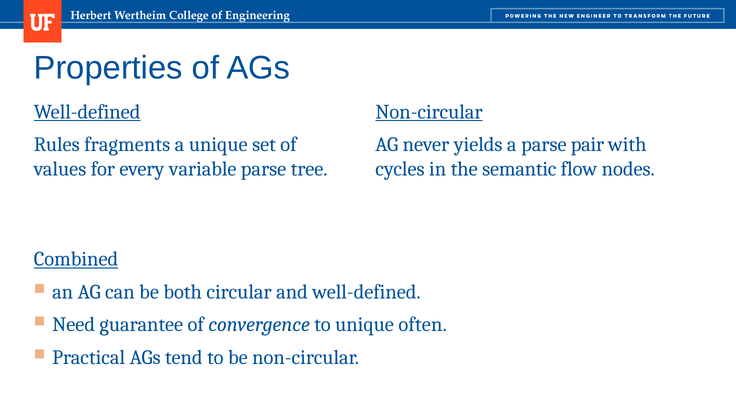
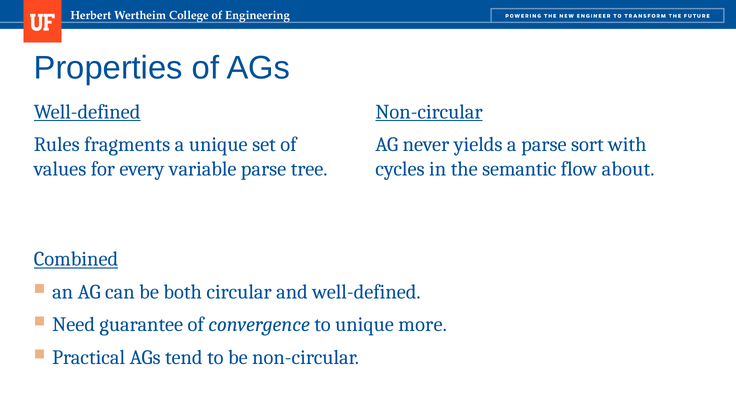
pair: pair -> sort
nodes: nodes -> about
often: often -> more
